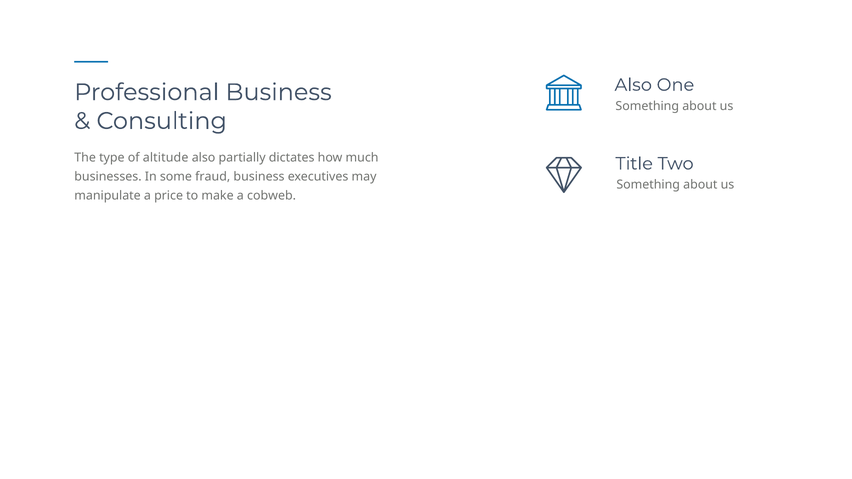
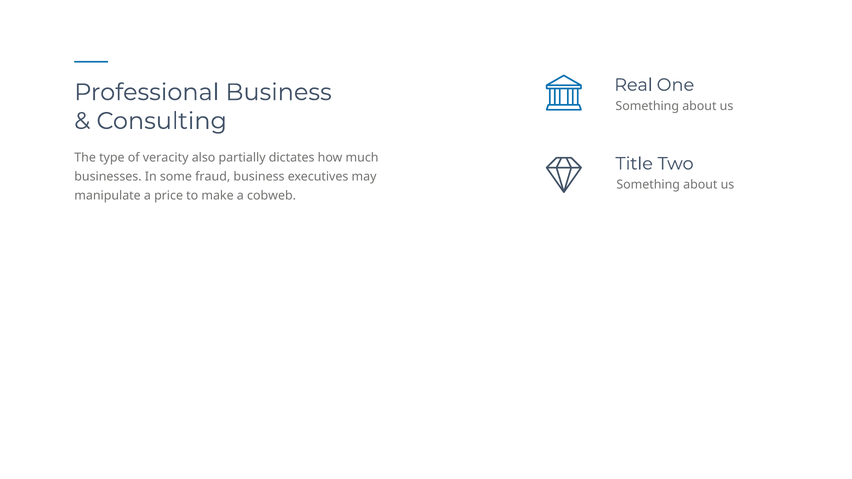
Also at (633, 85): Also -> Real
altitude: altitude -> veracity
